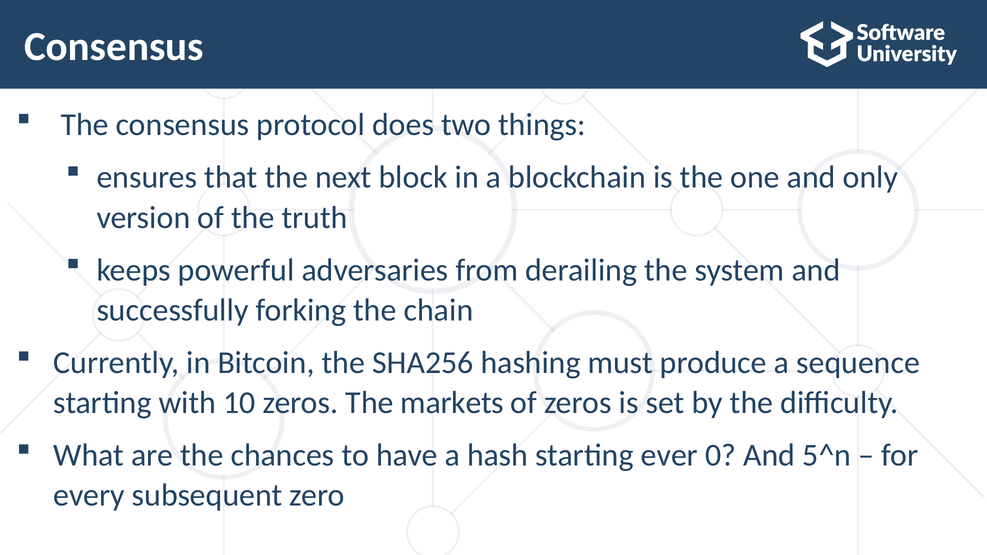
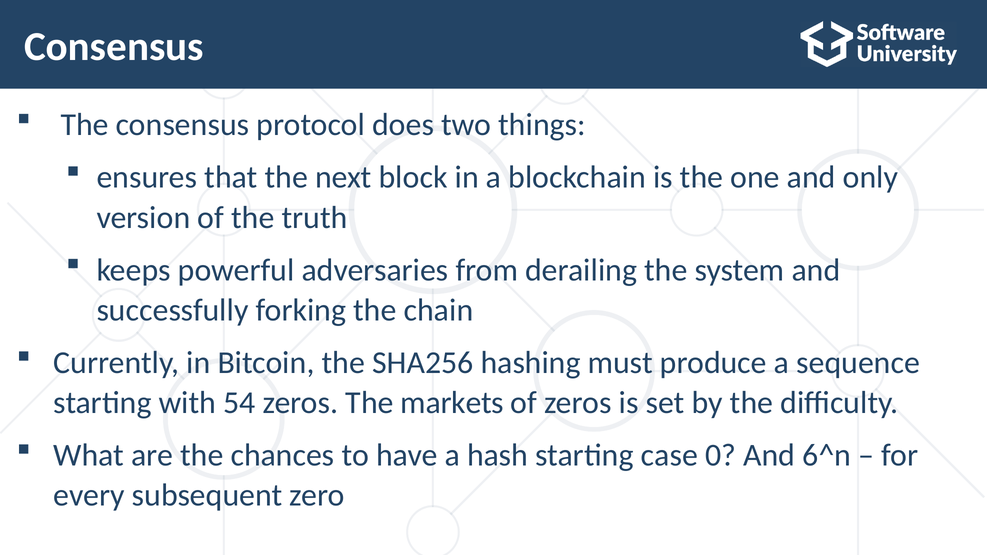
10: 10 -> 54
ever: ever -> case
5^n: 5^n -> 6^n
